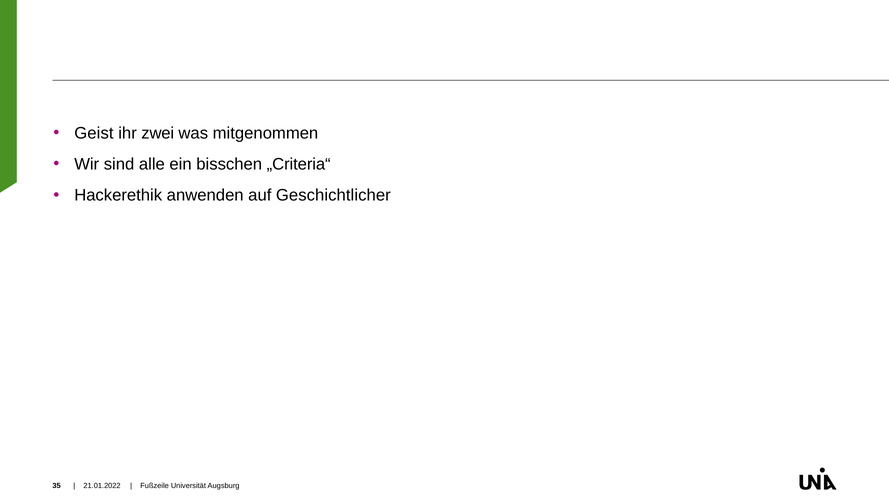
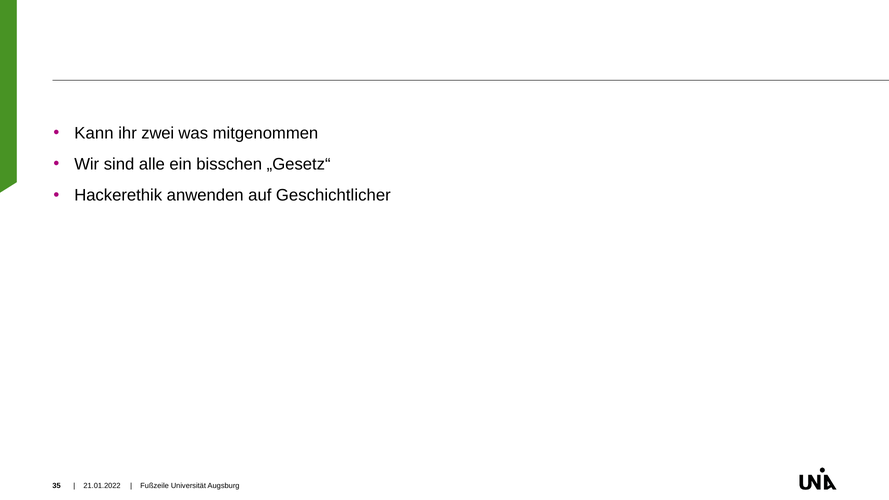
Geist: Geist -> Kann
„Criteria“: „Criteria“ -> „Gesetz“
